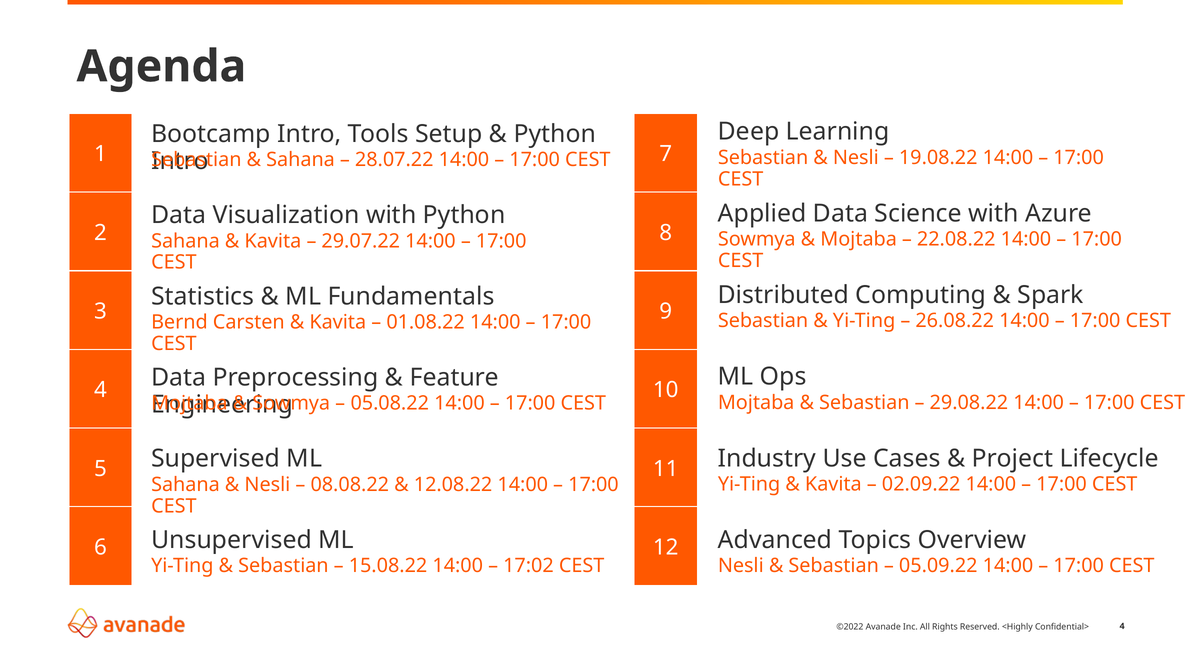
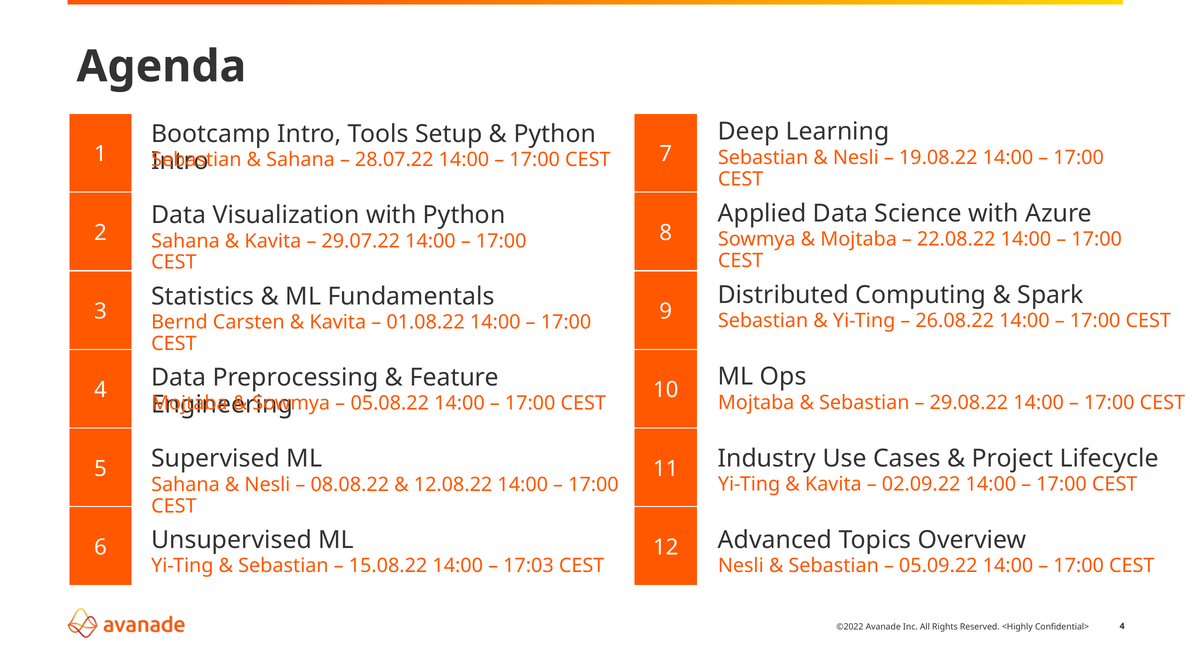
17:02: 17:02 -> 17:03
